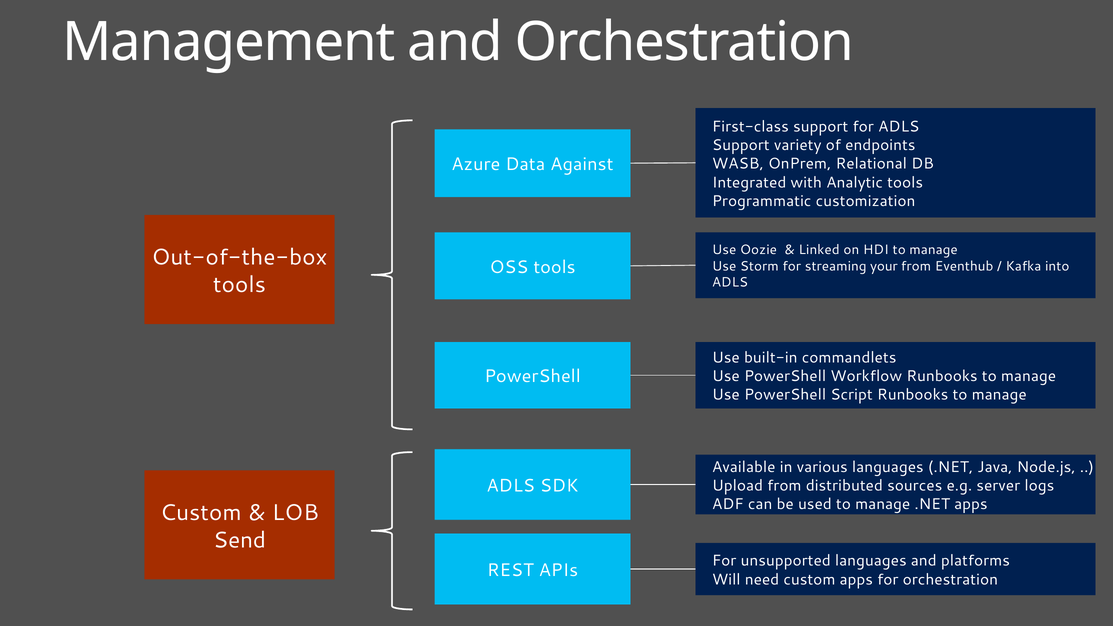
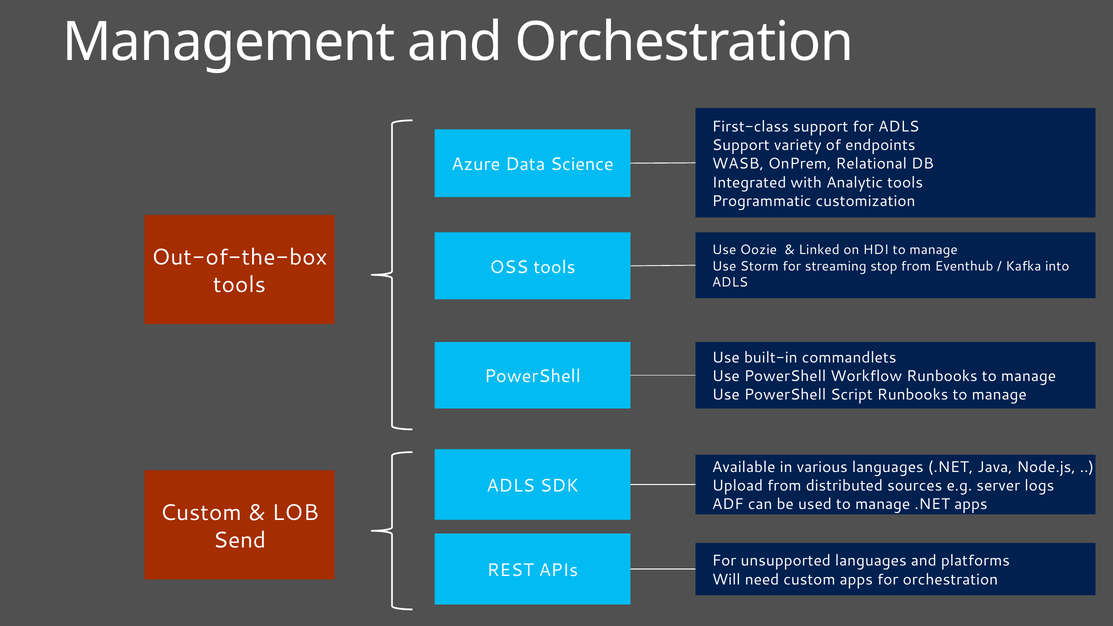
Against: Against -> Science
your: your -> stop
